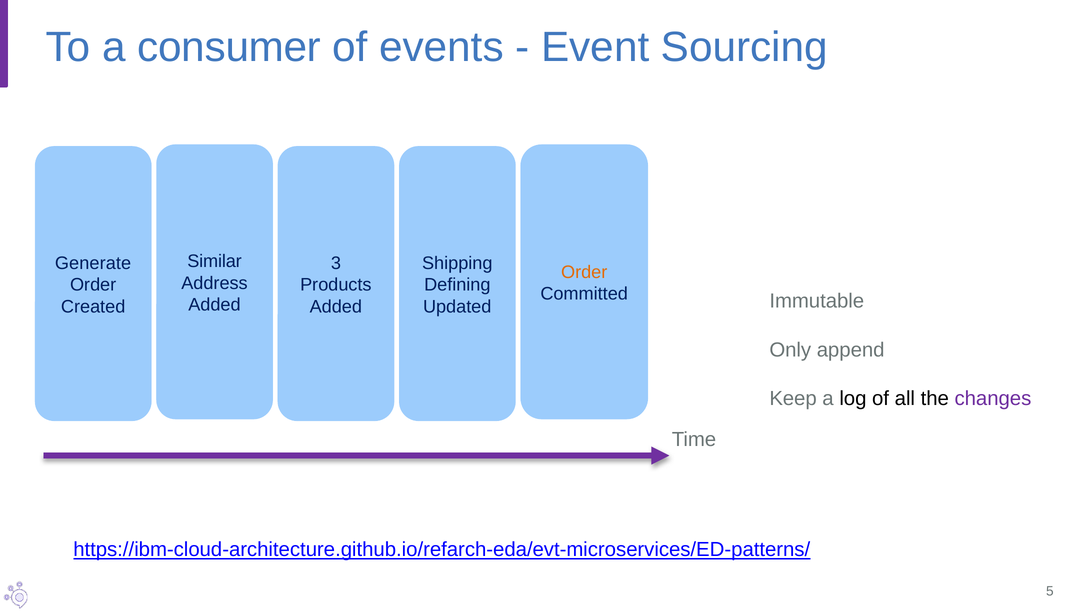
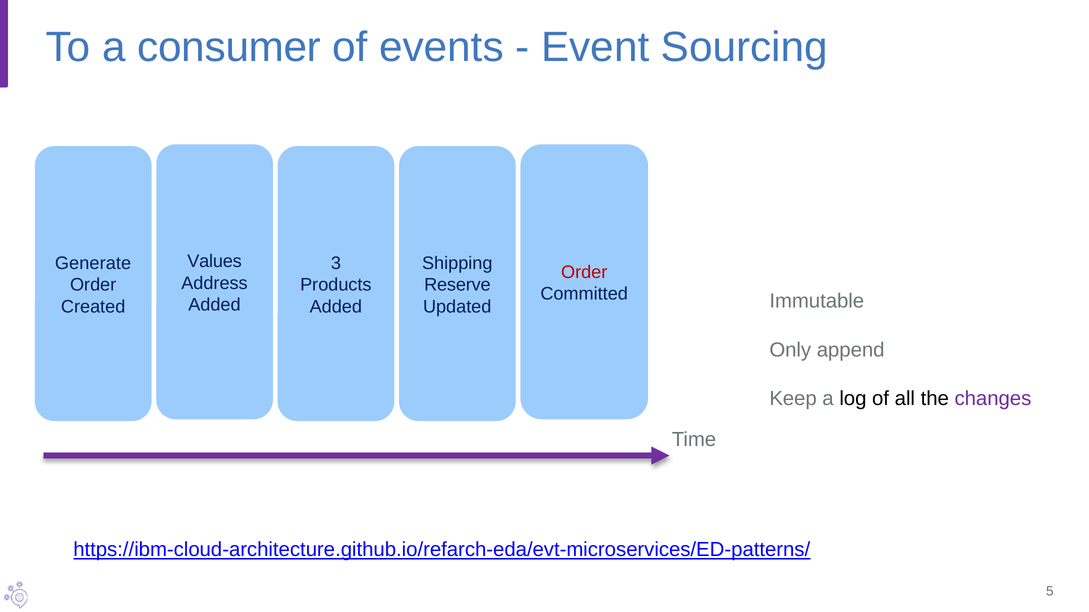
Similar: Similar -> Values
Order at (584, 272) colour: orange -> red
Defining: Defining -> Reserve
